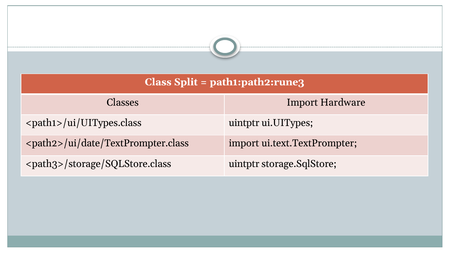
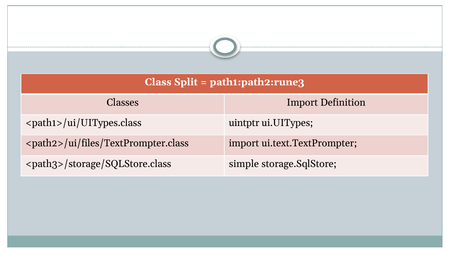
Hardware: Hardware -> Definition
<path2>/ui/date/TextPrompter.class: <path2>/ui/date/TextPrompter.class -> <path2>/ui/files/TextPrompter.class
<path3>/storage/SQLStore.class uintptr: uintptr -> simple
